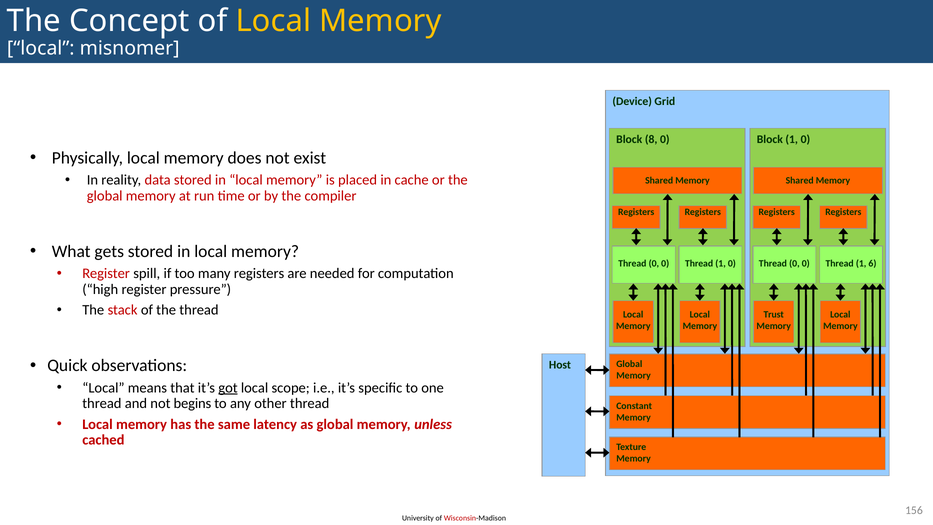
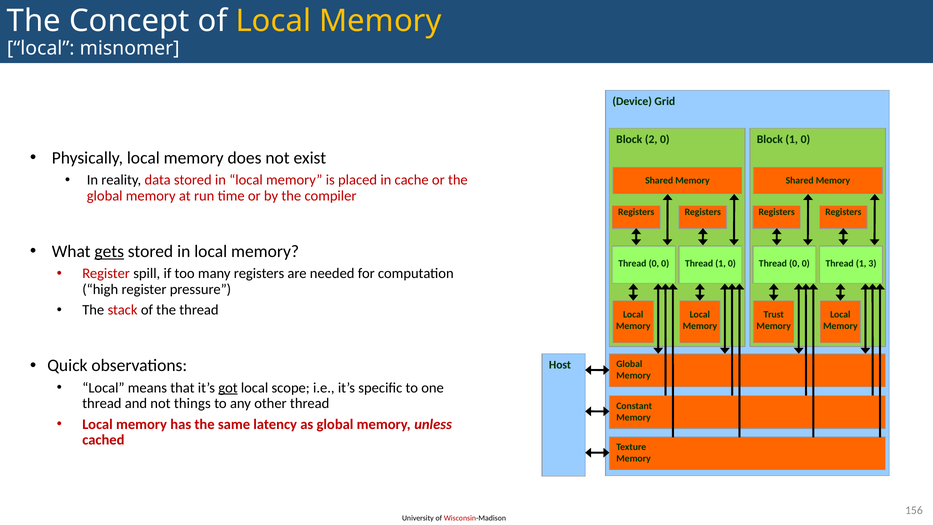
8: 8 -> 2
gets underline: none -> present
6: 6 -> 3
begins: begins -> things
